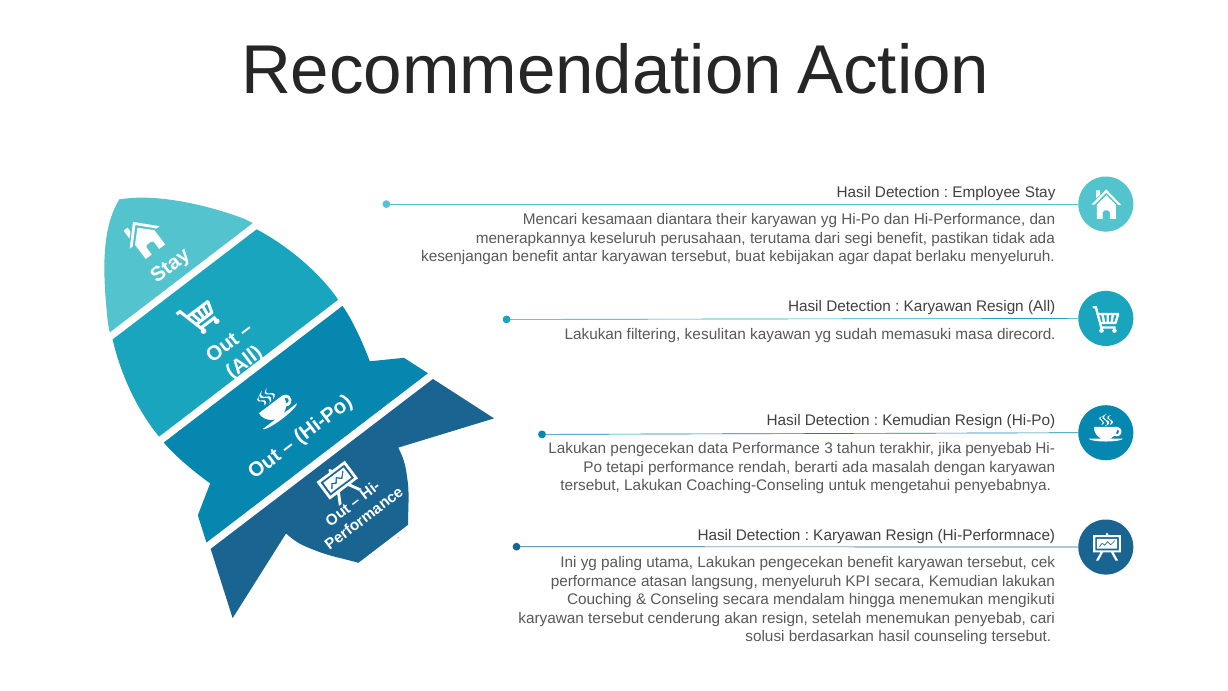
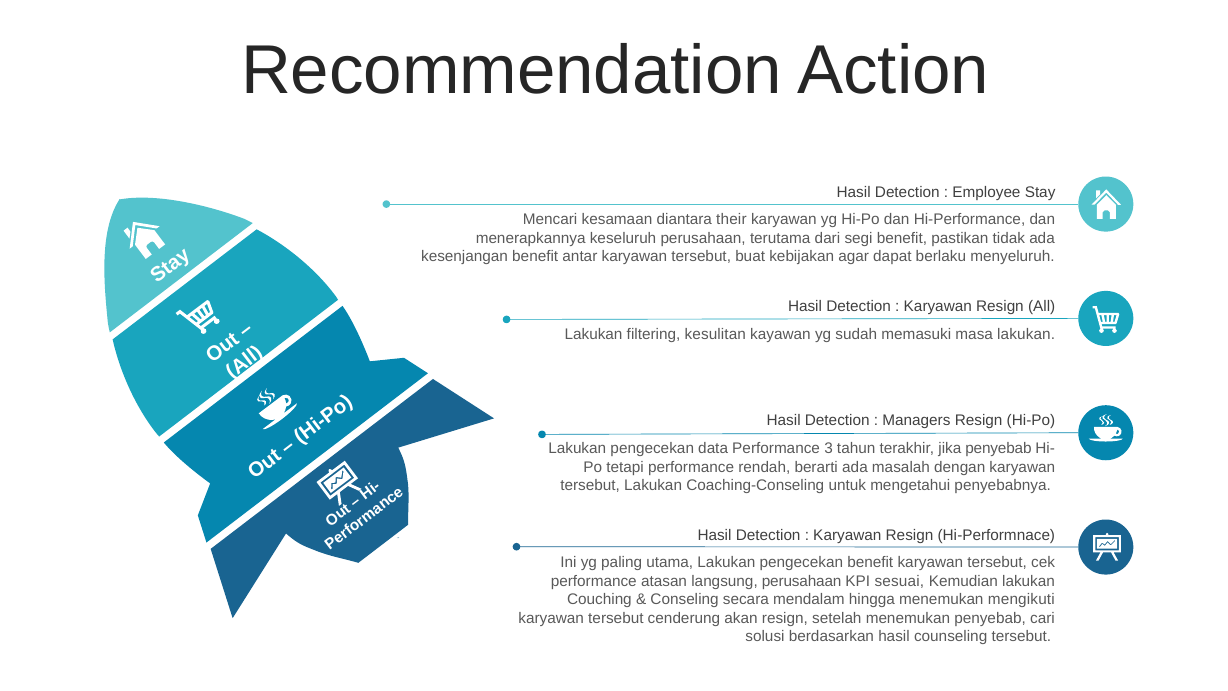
masa direcord: direcord -> lakukan
Kemudian at (916, 420): Kemudian -> Managers
langsung menyeluruh: menyeluruh -> perusahaan
KPI secara: secara -> sesuai
